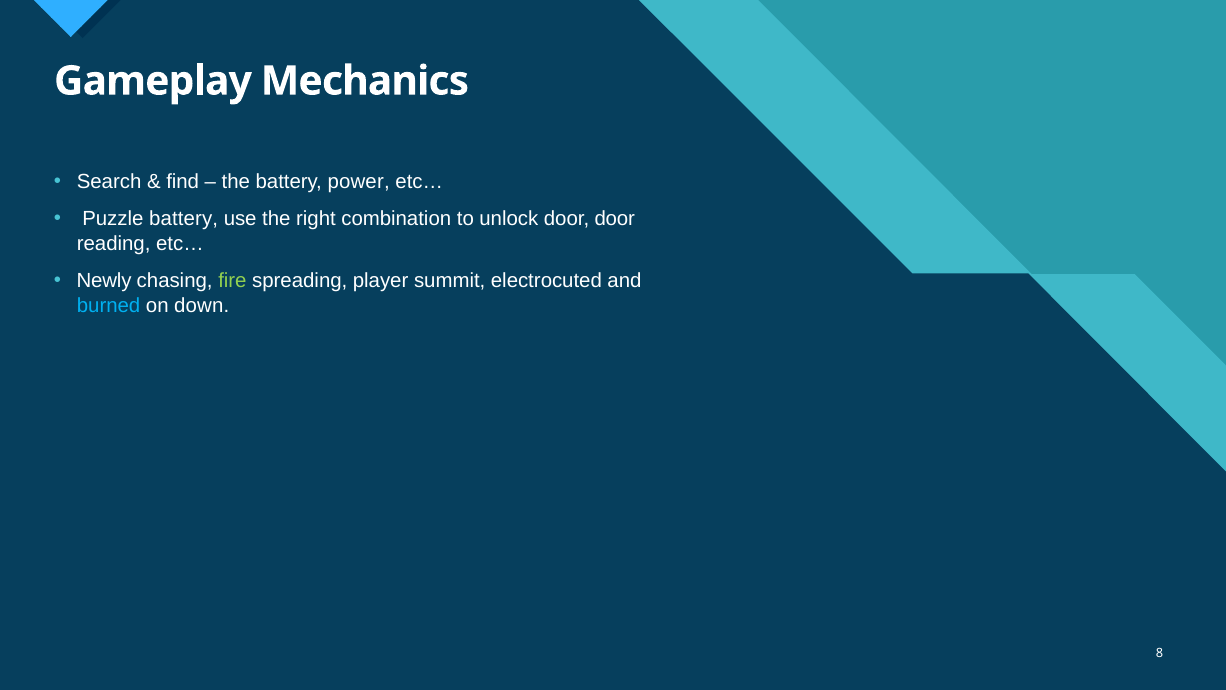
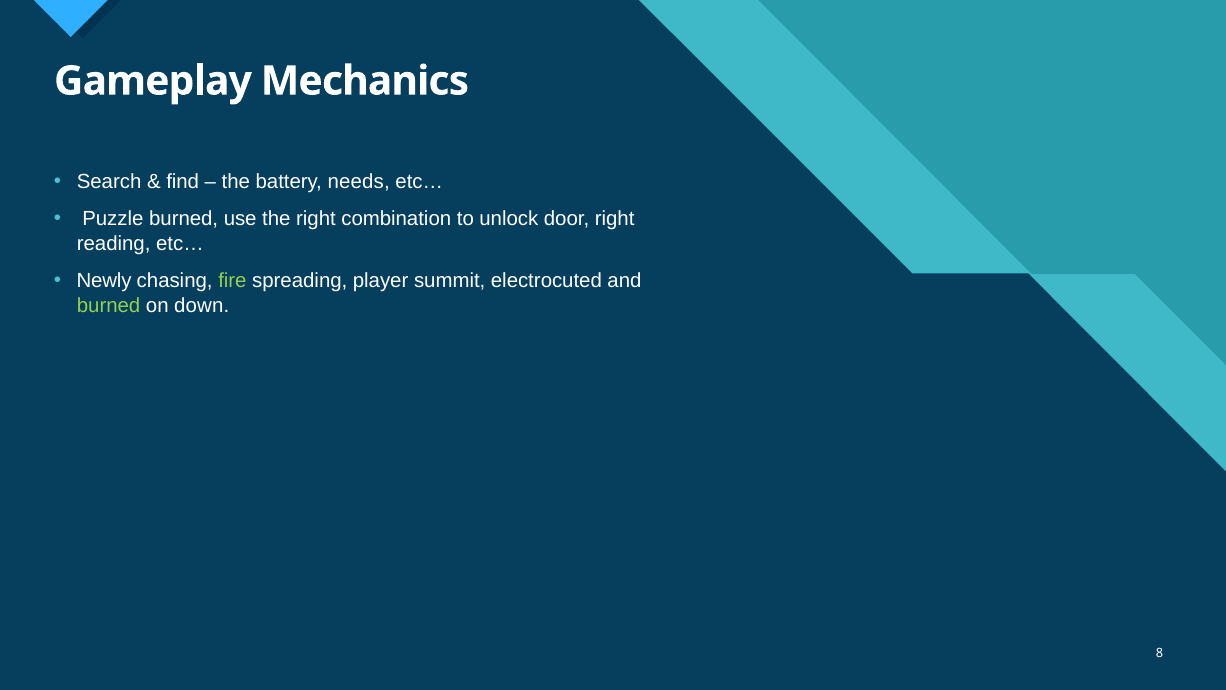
power: power -> needs
Puzzle battery: battery -> burned
door door: door -> right
burned at (109, 305) colour: light blue -> light green
